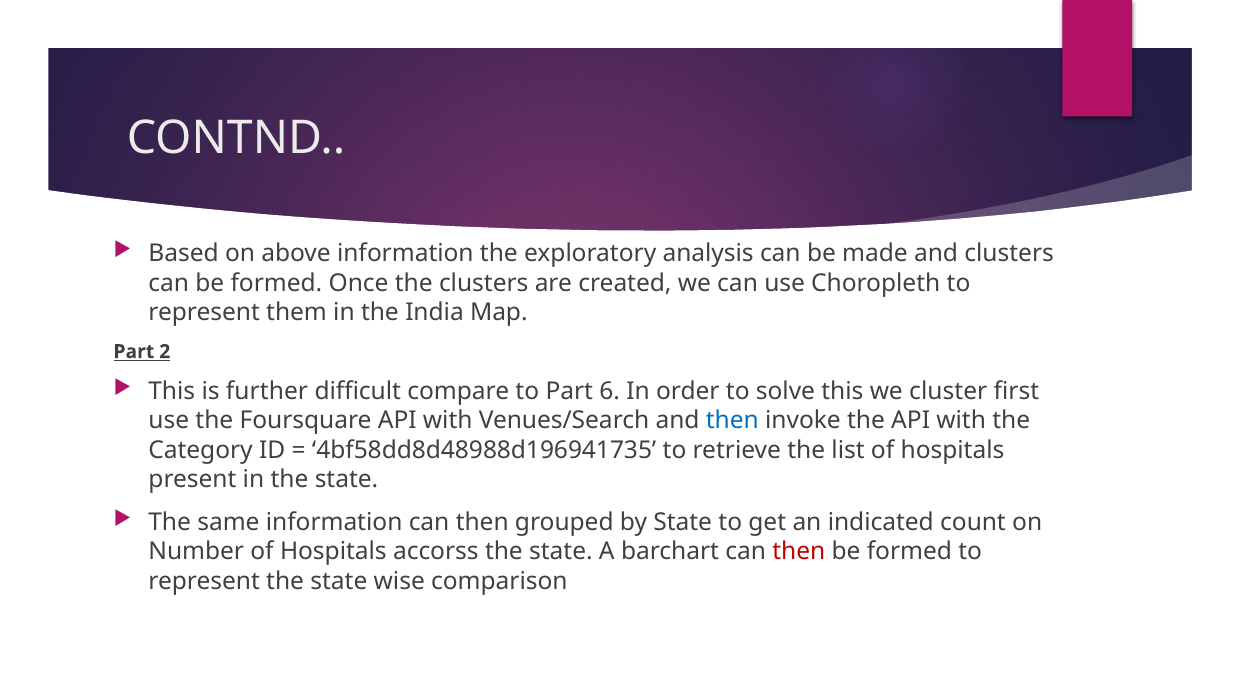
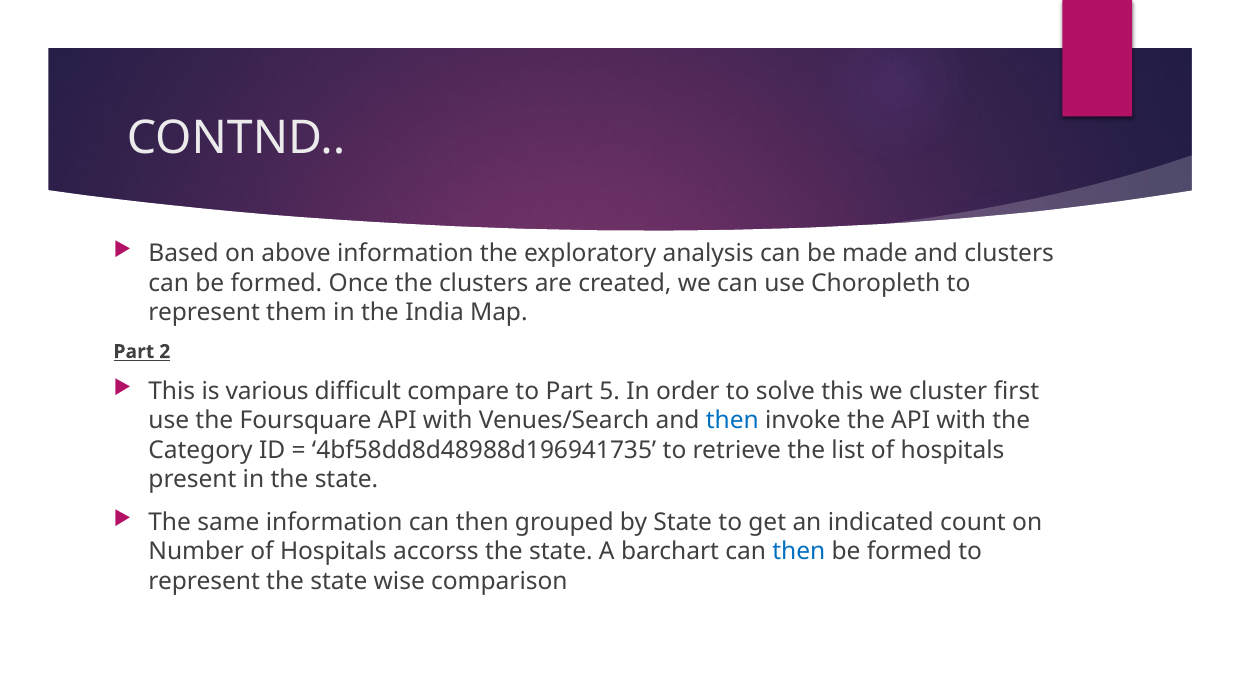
further: further -> various
6: 6 -> 5
then at (799, 552) colour: red -> blue
